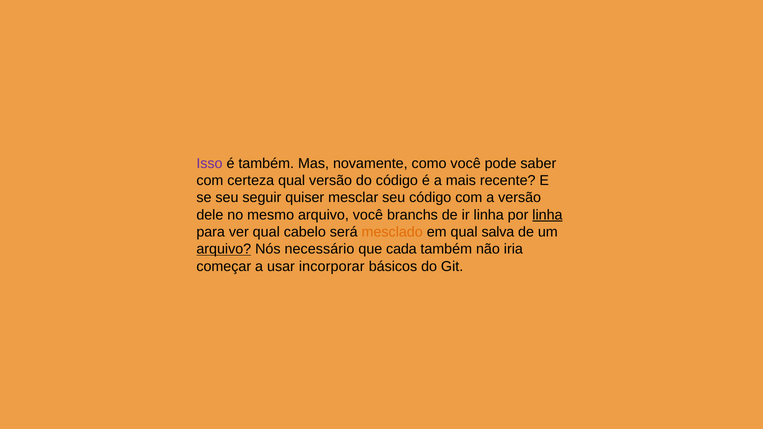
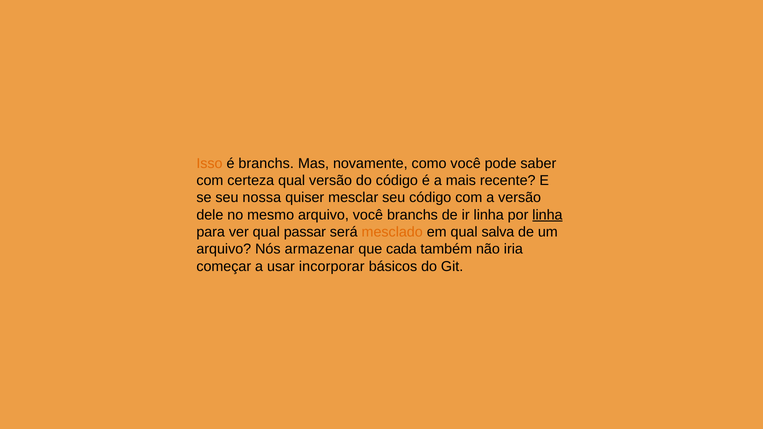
Isso colour: purple -> orange
é também: também -> branchs
seguir: seguir -> nossa
cabelo: cabelo -> passar
arquivo at (224, 249) underline: present -> none
necessário: necessário -> armazenar
